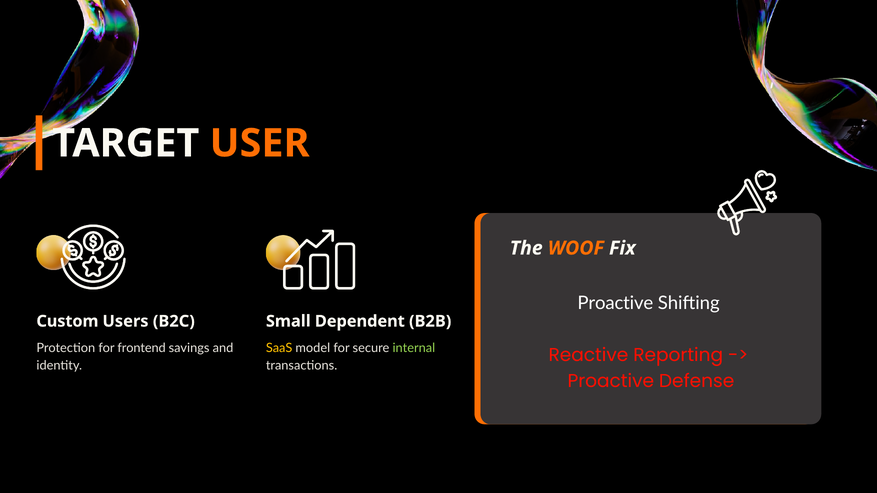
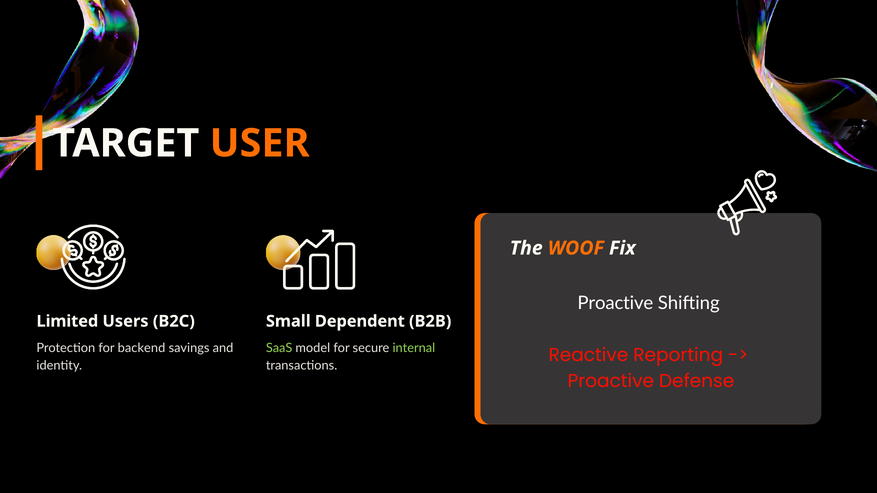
Custom: Custom -> Limited
frontend: frontend -> backend
SaaS colour: yellow -> light green
